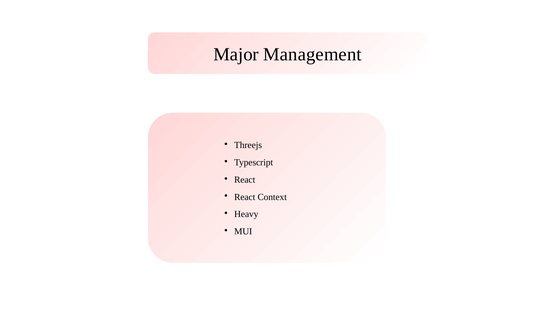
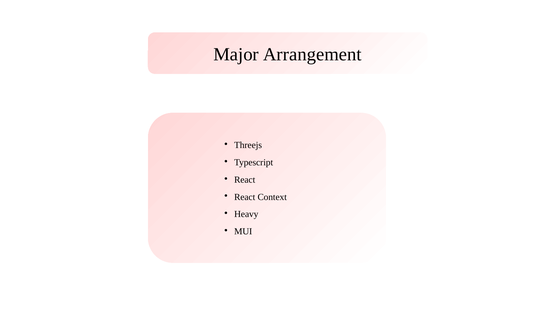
Management: Management -> Arrangement
